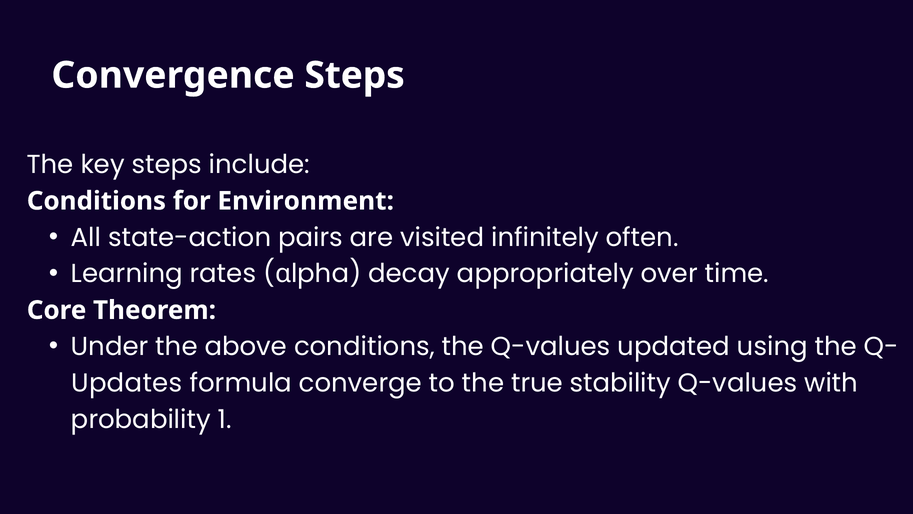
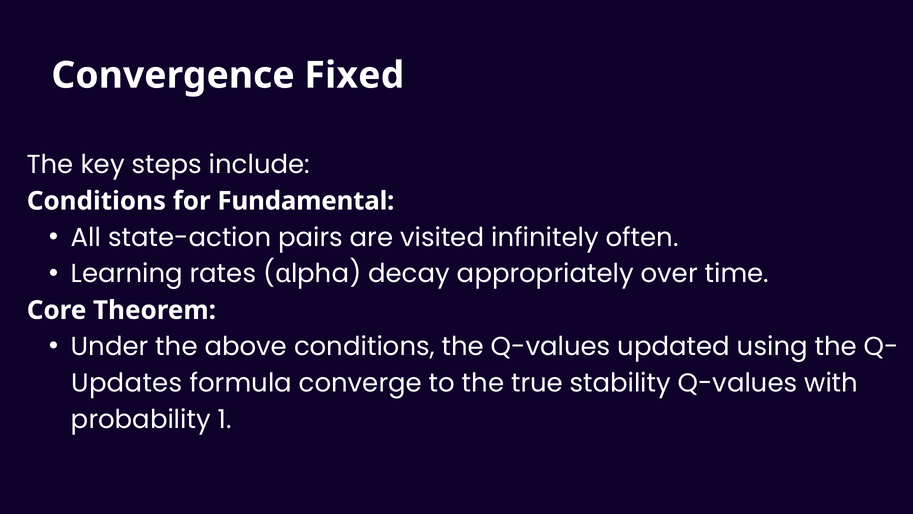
Convergence Steps: Steps -> Fixed
Environment: Environment -> Fundamental
